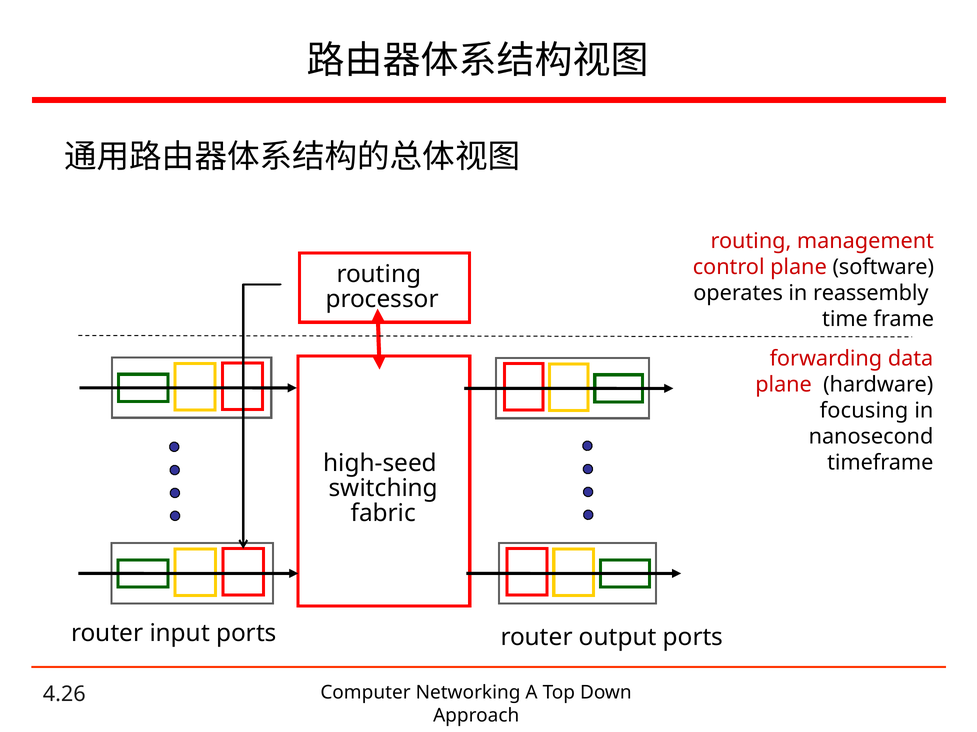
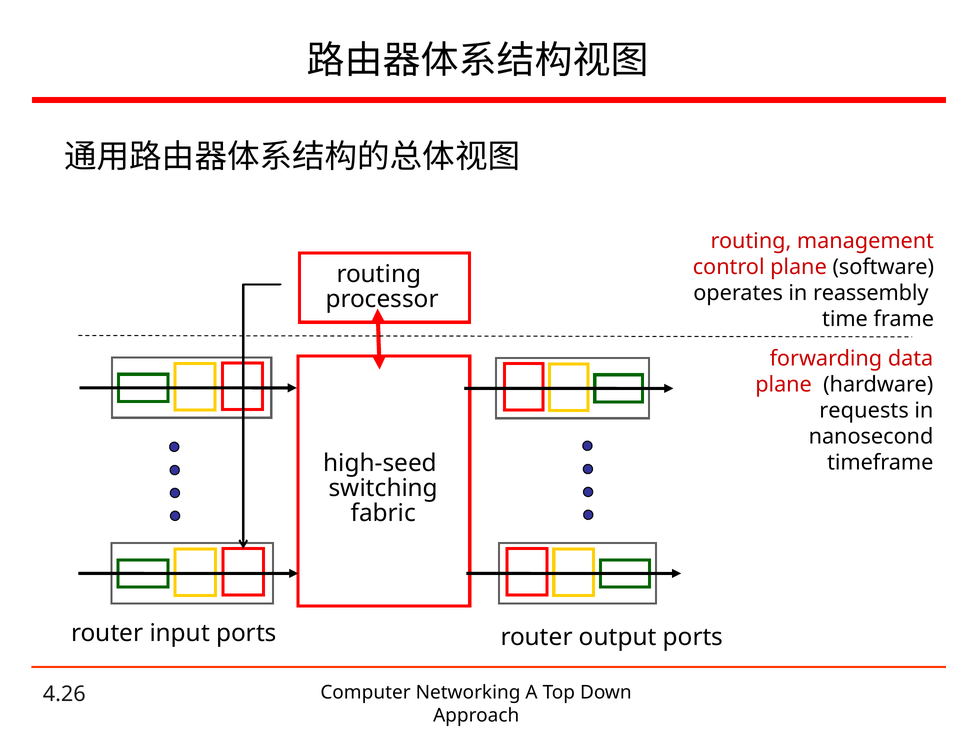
focusing: focusing -> requests
